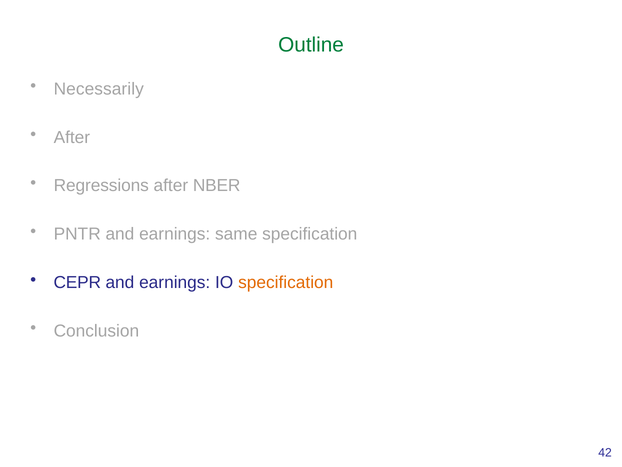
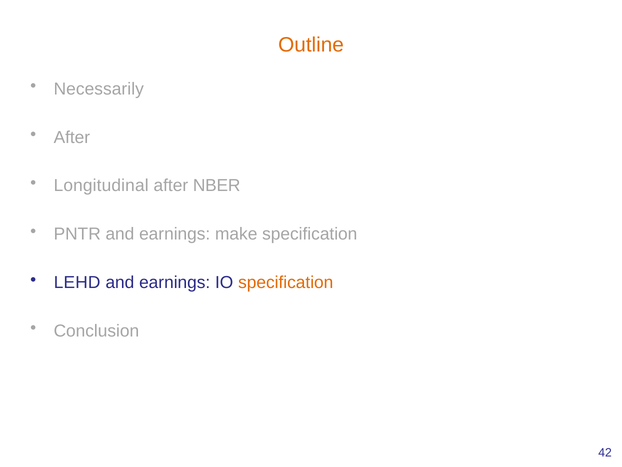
Outline colour: green -> orange
Regressions: Regressions -> Longitudinal
same: same -> make
CEPR: CEPR -> LEHD
